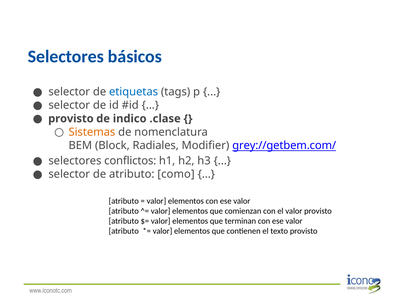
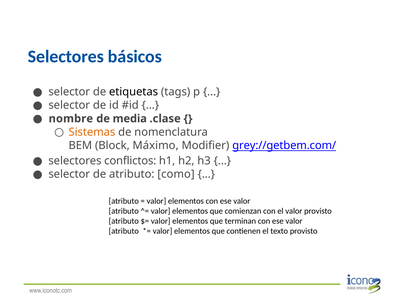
etiquetas colour: blue -> black
provisto at (71, 118): provisto -> nombre
indico: indico -> media
Radiales: Radiales -> Máximo
